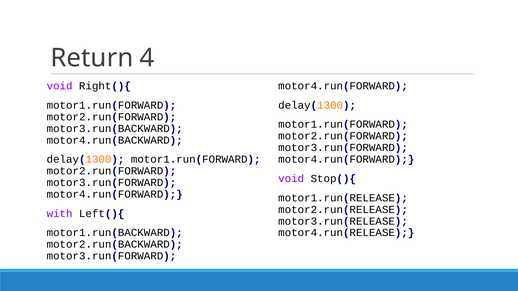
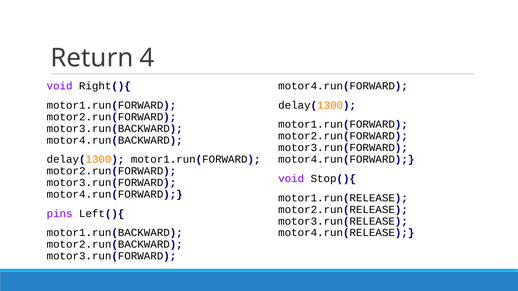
with: with -> pins
